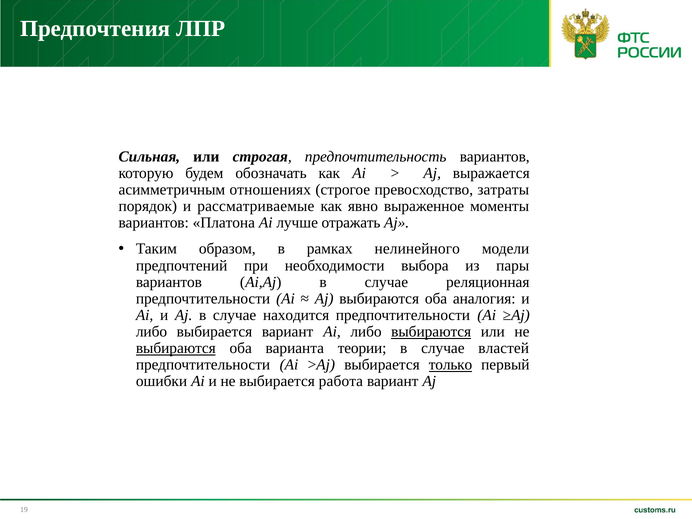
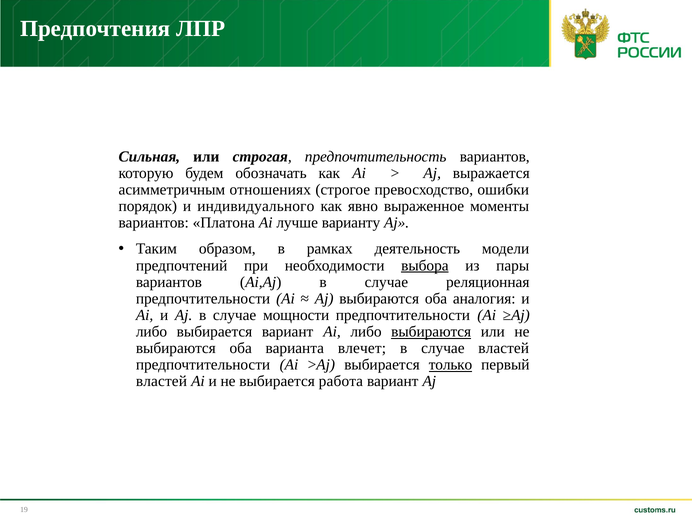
затраты: затраты -> ошибки
рассматриваемые: рассматриваемые -> индивидуального
отражать: отражать -> варианту
нелинейного: нелинейного -> деятельность
выбора underline: none -> present
находится: находится -> мощности
выбираются at (176, 348) underline: present -> none
теории: теории -> влечет
ошибки at (162, 381): ошибки -> властей
